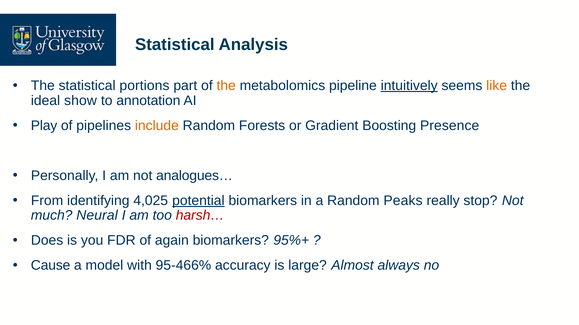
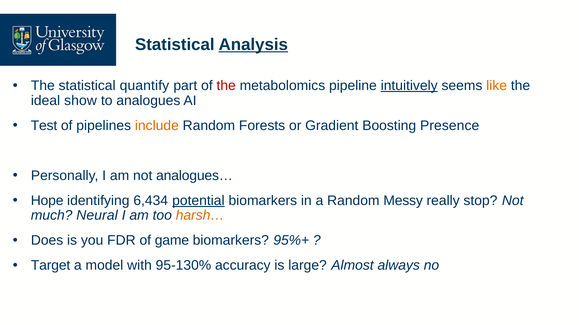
Analysis underline: none -> present
portions: portions -> quantify
the at (226, 86) colour: orange -> red
annotation: annotation -> analogues
Play: Play -> Test
From: From -> Hope
4,025: 4,025 -> 6,434
Peaks: Peaks -> Messy
harsh… colour: red -> orange
again: again -> game
Cause: Cause -> Target
95-466%: 95-466% -> 95-130%
